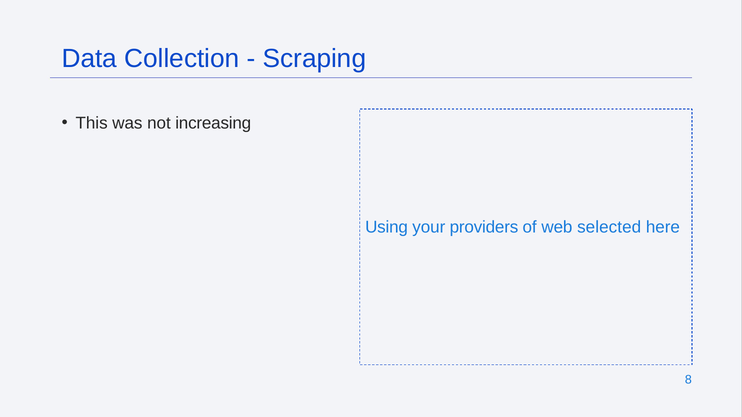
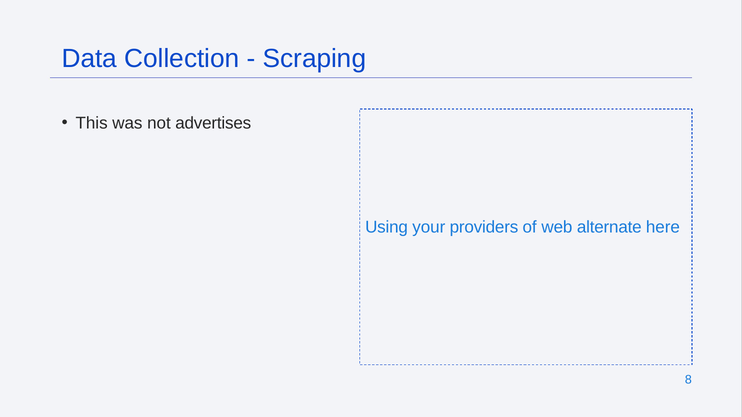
increasing: increasing -> advertises
selected: selected -> alternate
